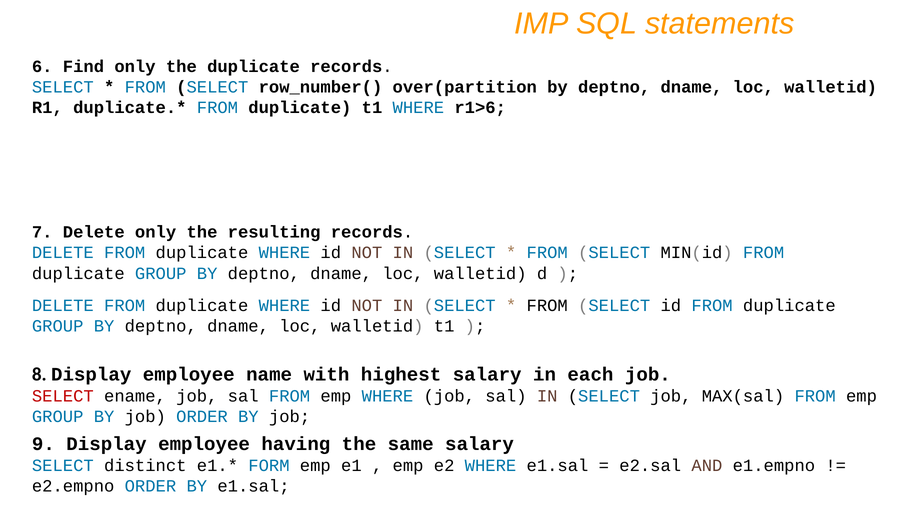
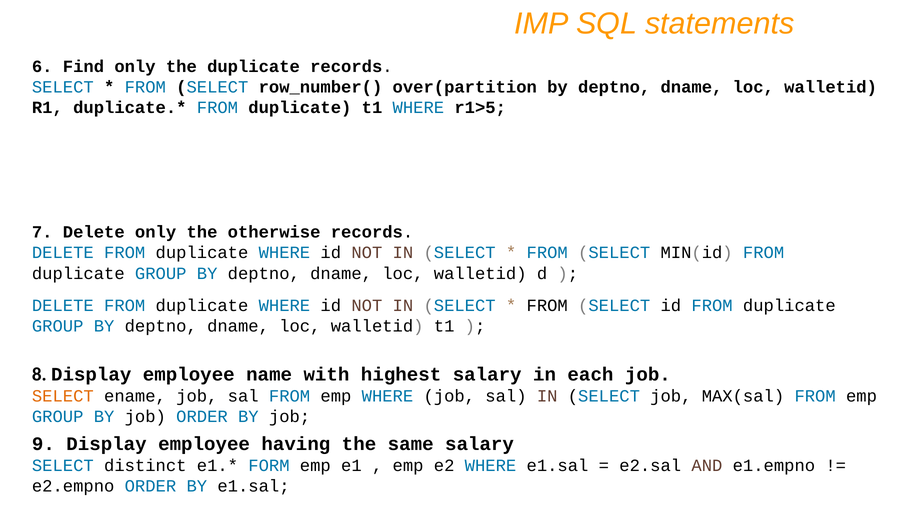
r1>6: r1>6 -> r1>5
resulting: resulting -> otherwise
SELECT at (63, 396) colour: red -> orange
